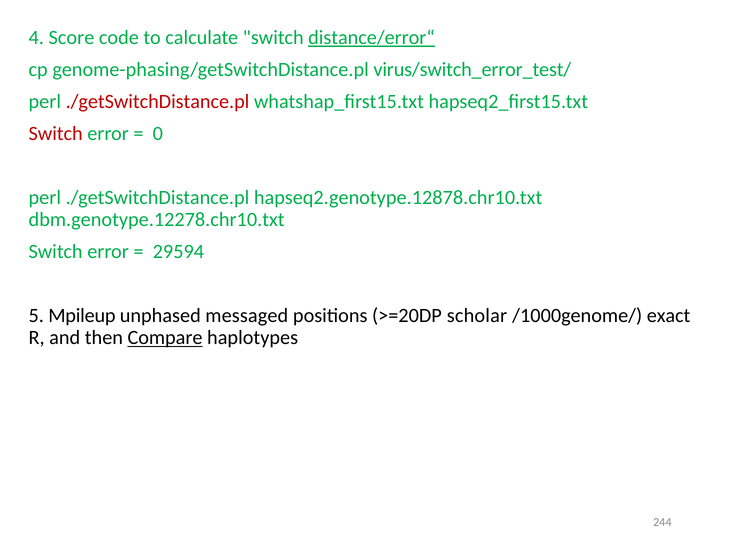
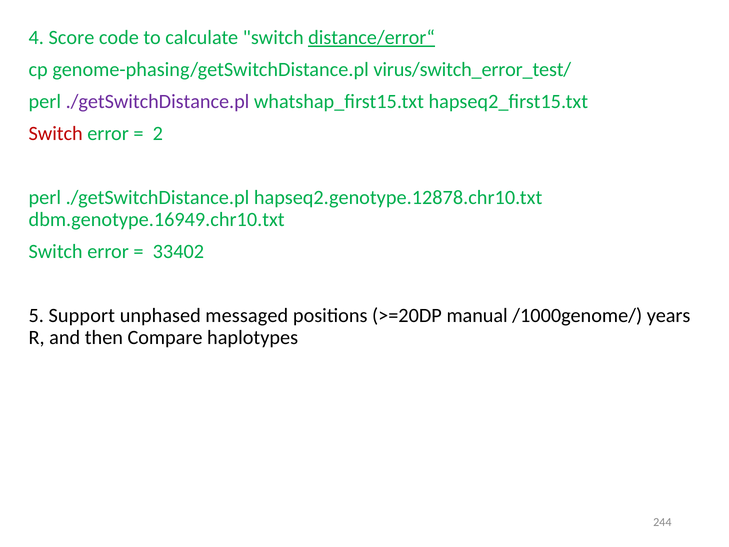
./getSwitchDistance.pl at (158, 102) colour: red -> purple
0: 0 -> 2
dbm.genotype.12278.chr10.txt: dbm.genotype.12278.chr10.txt -> dbm.genotype.16949.chr10.txt
29594: 29594 -> 33402
Mpileup: Mpileup -> Support
scholar: scholar -> manual
exact: exact -> years
Compare underline: present -> none
